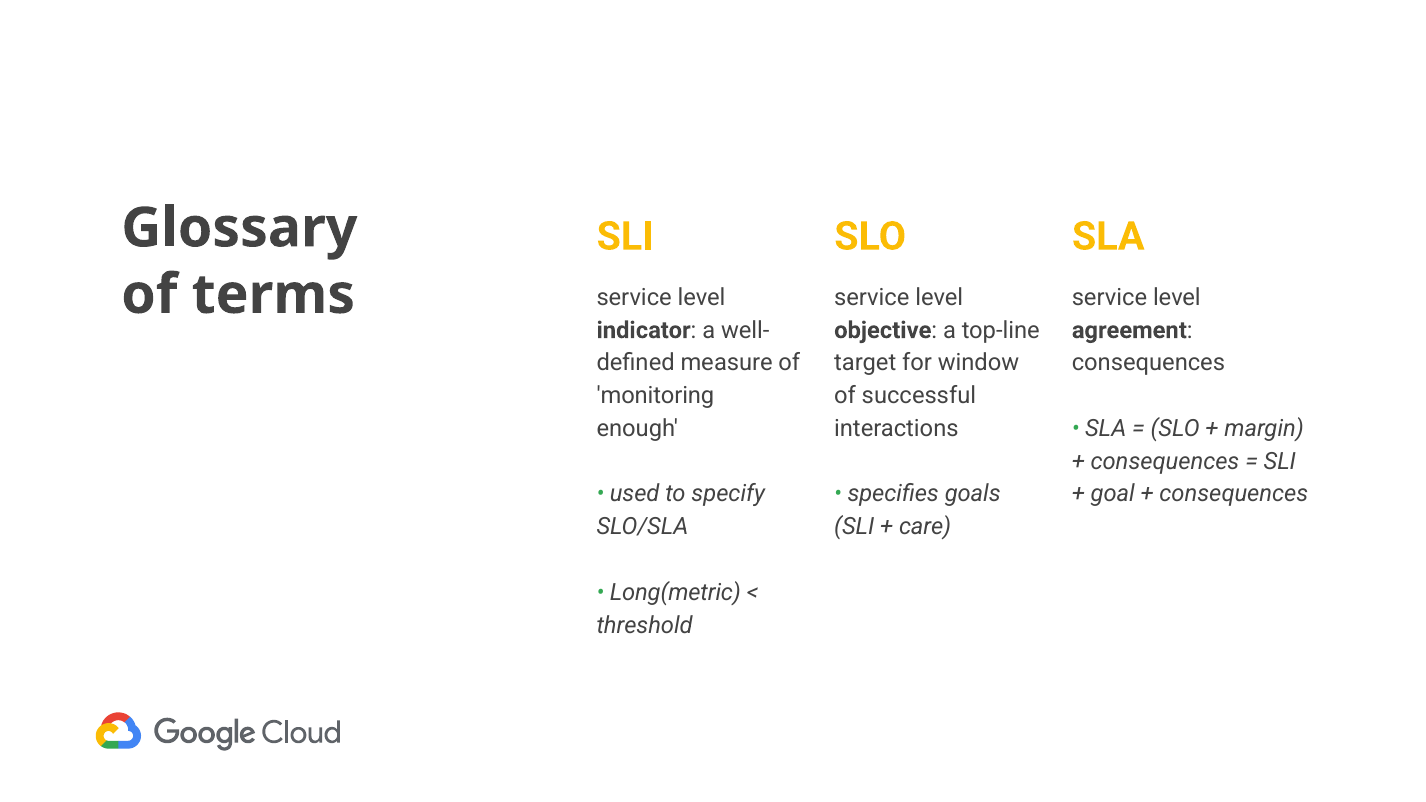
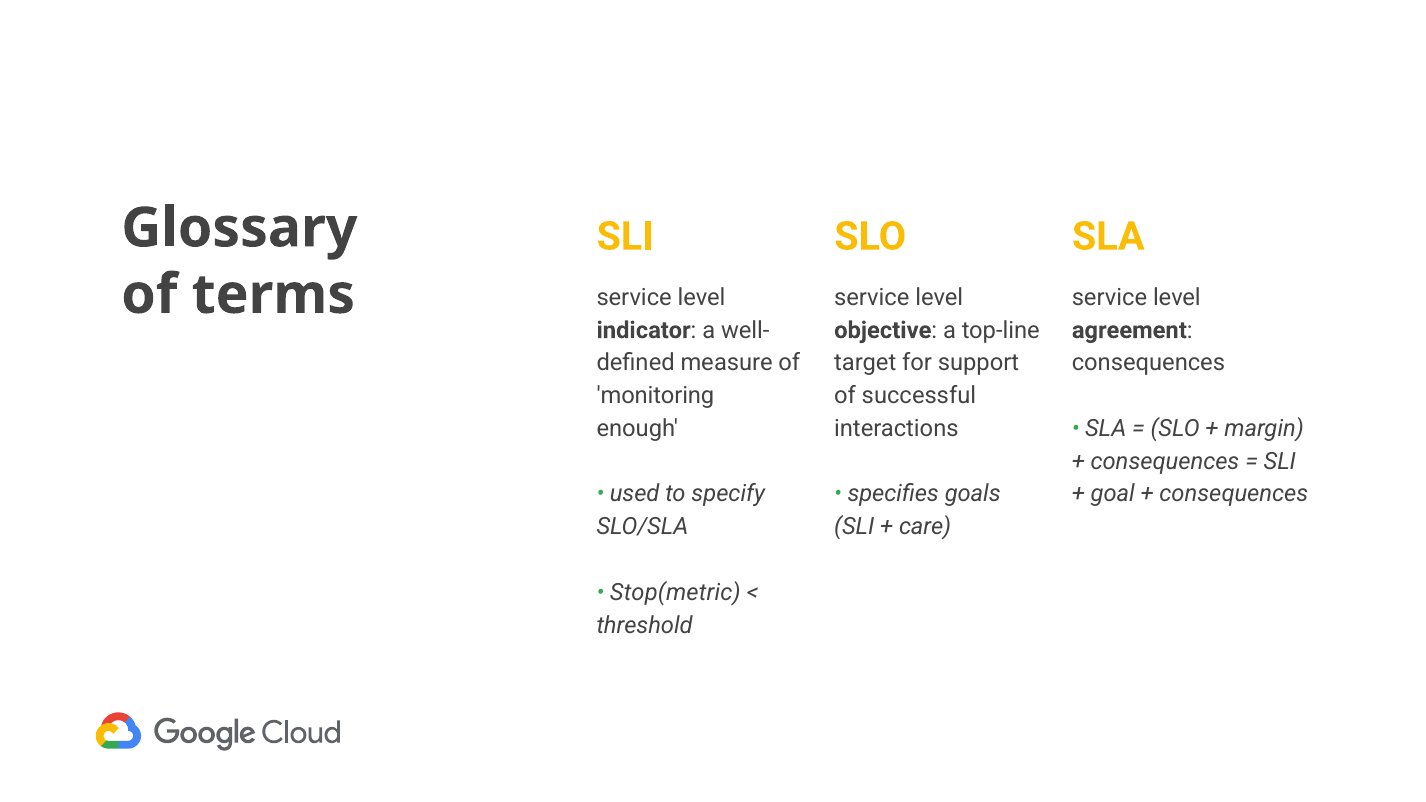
window: window -> support
Long(metric: Long(metric -> Stop(metric
